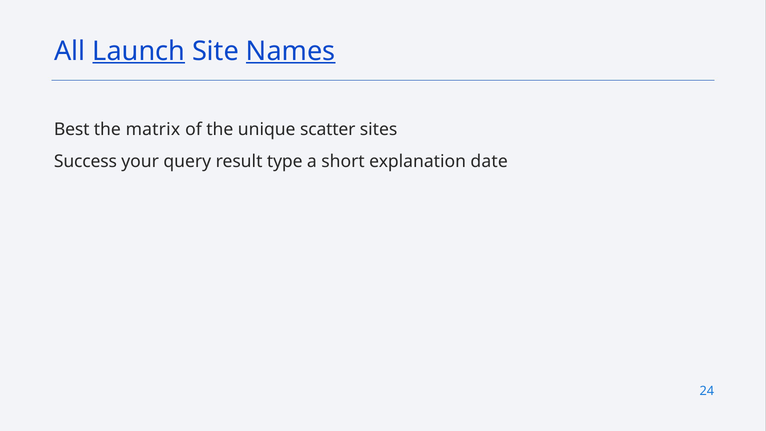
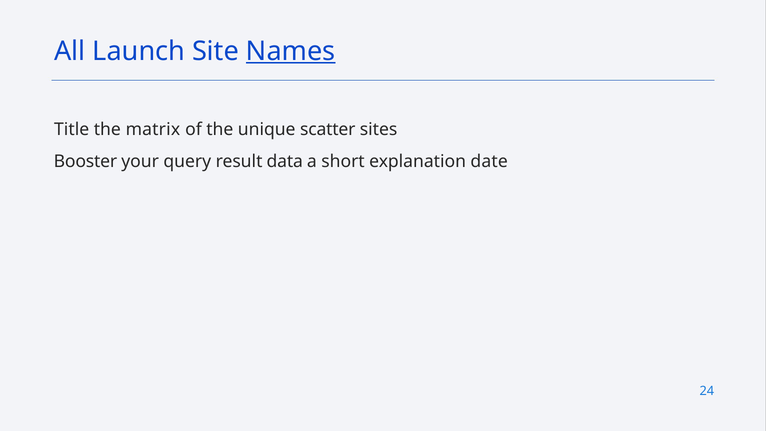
Launch underline: present -> none
Best: Best -> Title
Success: Success -> Booster
type: type -> data
